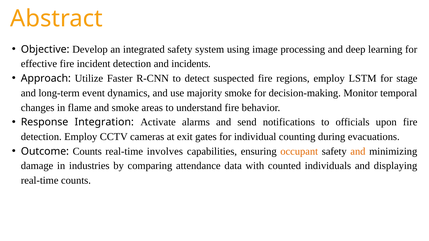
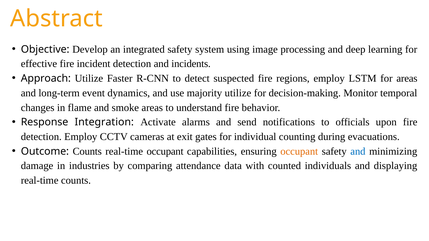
for stage: stage -> areas
majority smoke: smoke -> utilize
real-time involves: involves -> occupant
and at (358, 151) colour: orange -> blue
